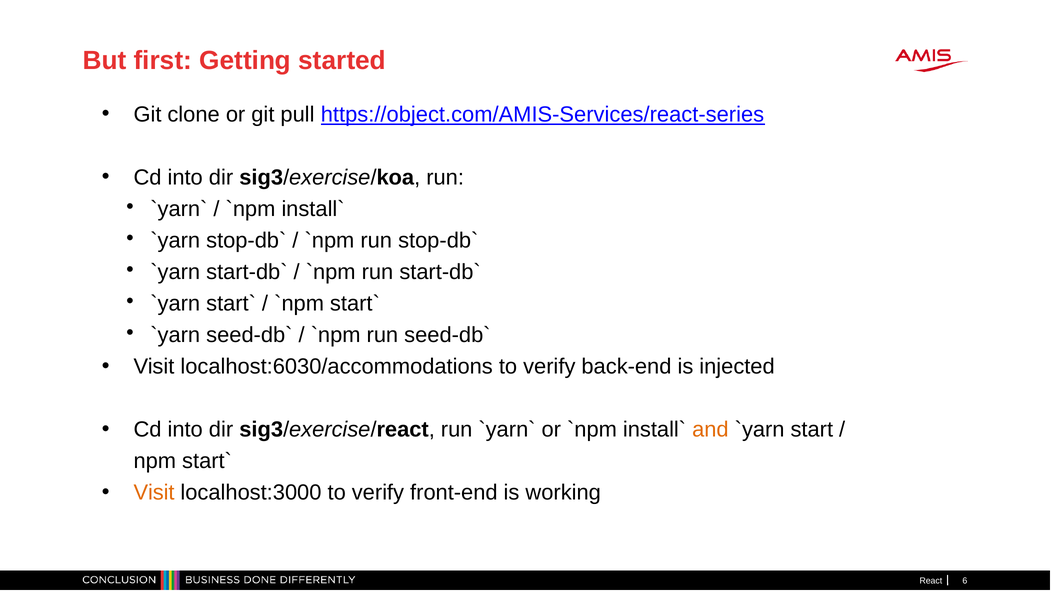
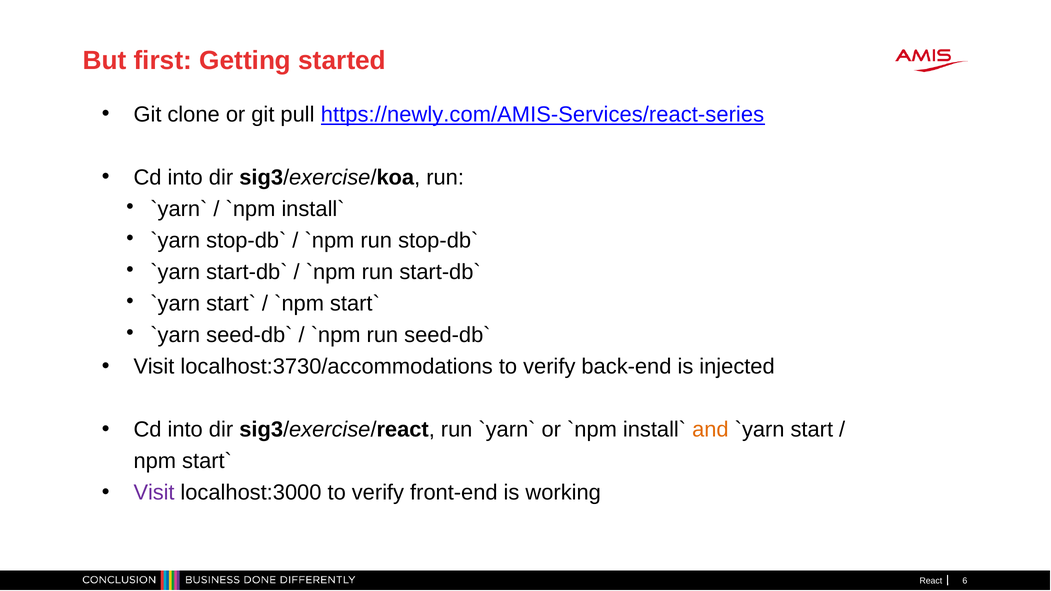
https://object.com/AMIS-Services/react-series: https://object.com/AMIS-Services/react-series -> https://newly.com/AMIS-Services/react-series
localhost:6030/accommodations: localhost:6030/accommodations -> localhost:3730/accommodations
Visit at (154, 493) colour: orange -> purple
